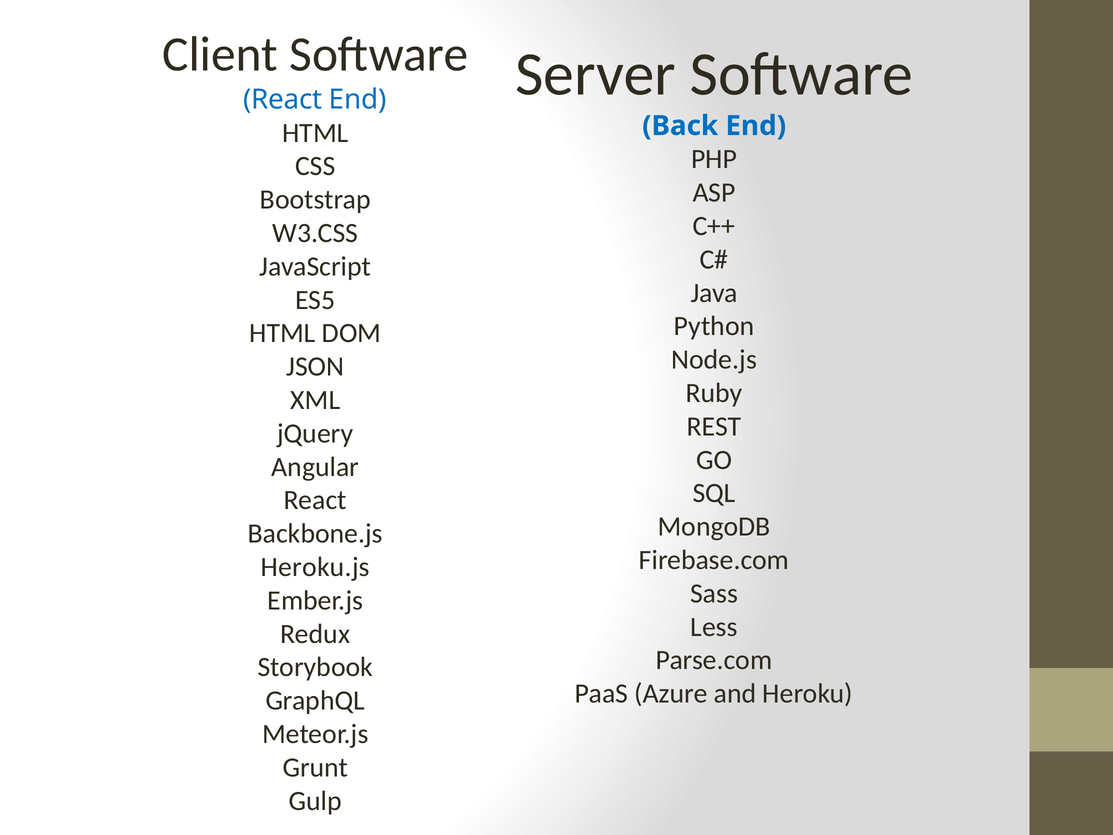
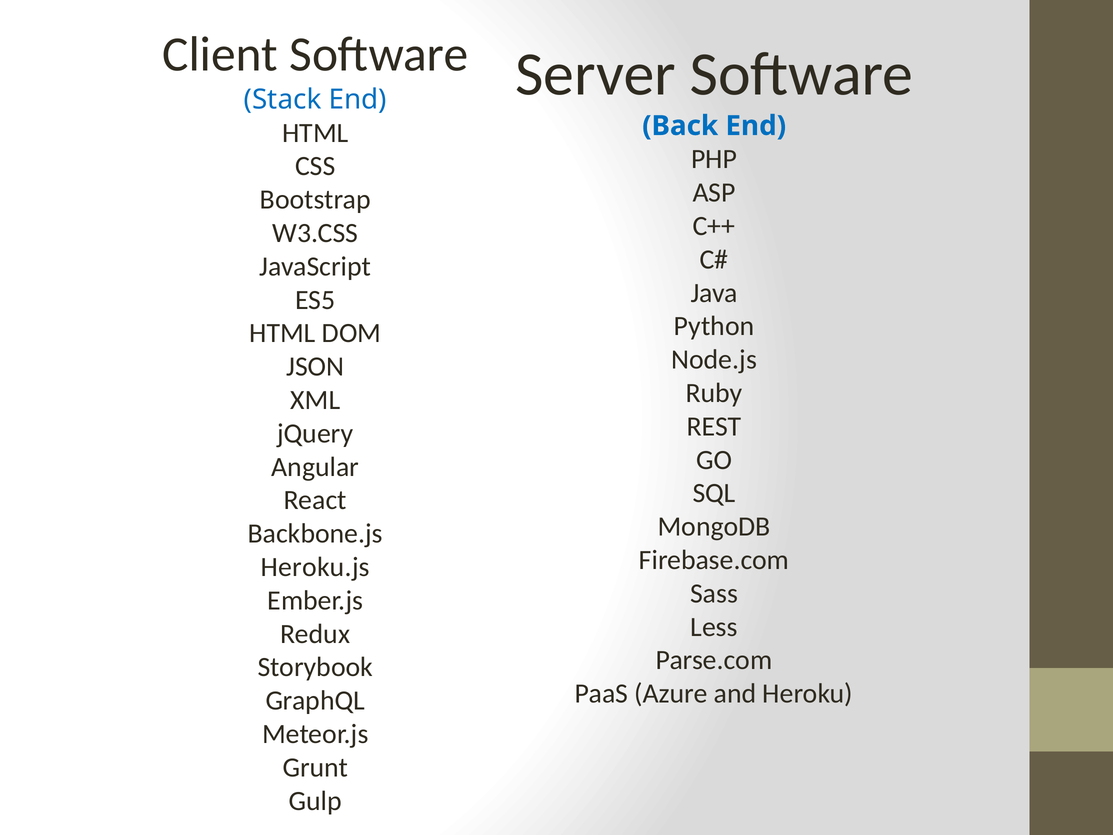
React at (283, 99): React -> Stack
